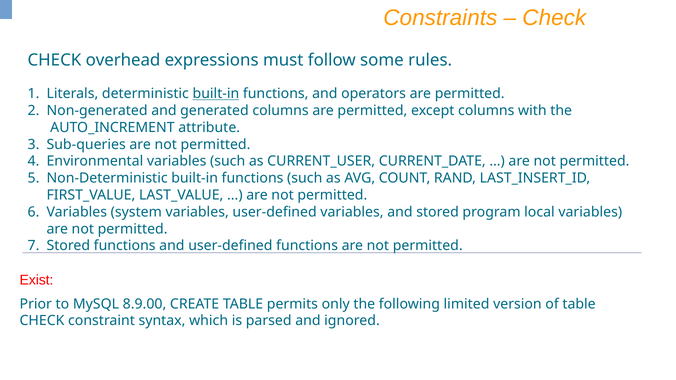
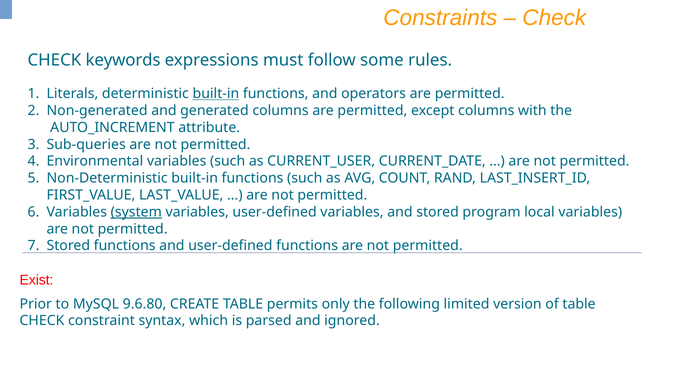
overhead: overhead -> keywords
system underline: none -> present
8.9.00: 8.9.00 -> 9.6.80
